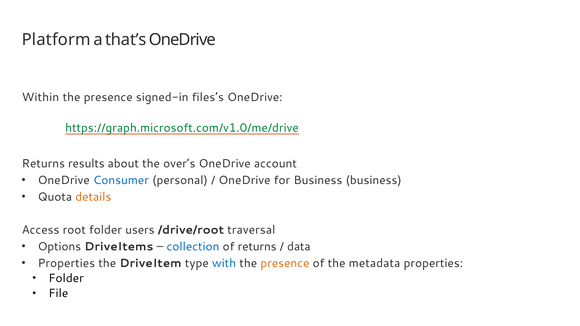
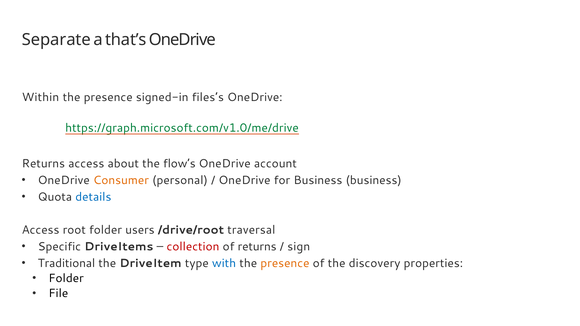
Platform: Platform -> Separate
Returns results: results -> access
over’s: over’s -> flow’s
Consumer colour: blue -> orange
details colour: orange -> blue
Options: Options -> Specific
collection colour: blue -> red
data: data -> sign
Properties at (66, 263): Properties -> Traditional
metadata: metadata -> discovery
